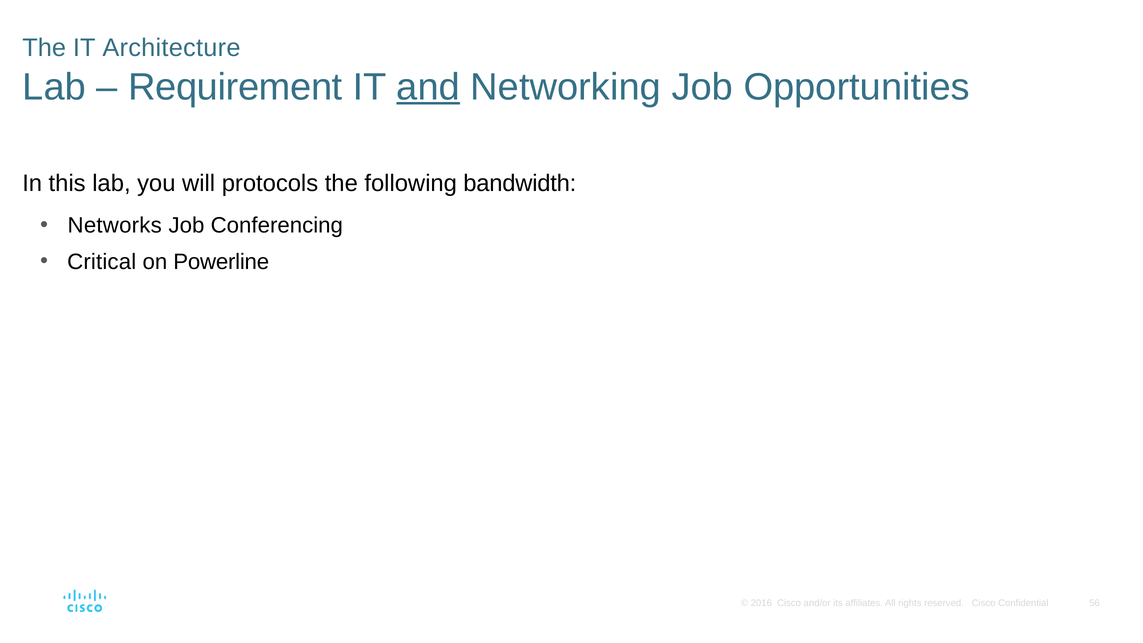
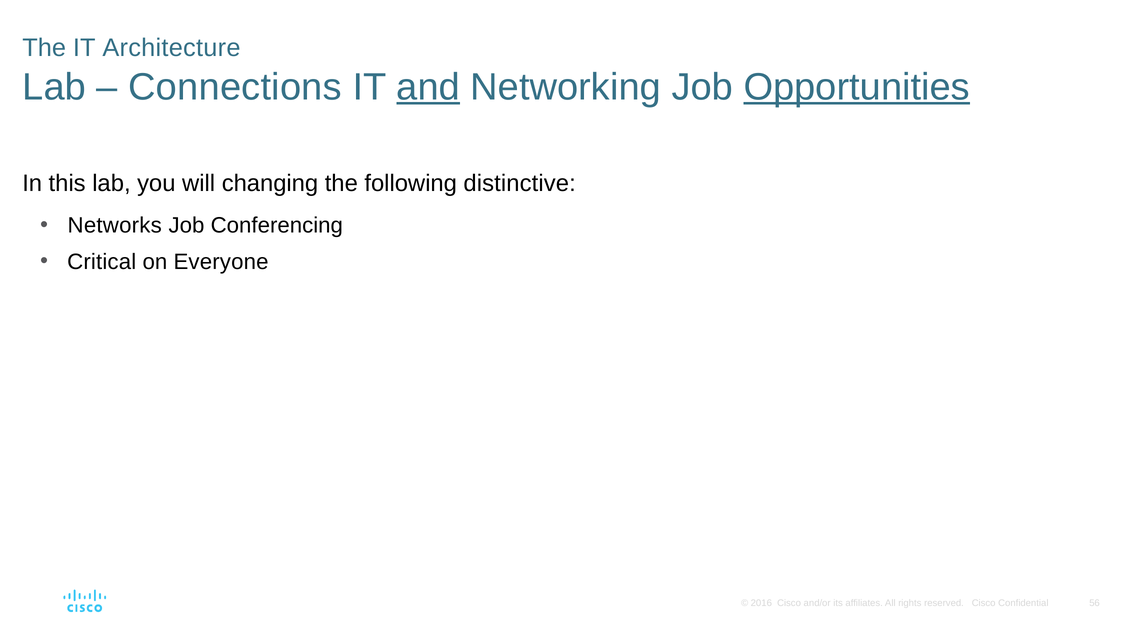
Requirement: Requirement -> Connections
Opportunities underline: none -> present
protocols: protocols -> changing
bandwidth: bandwidth -> distinctive
Powerline: Powerline -> Everyone
